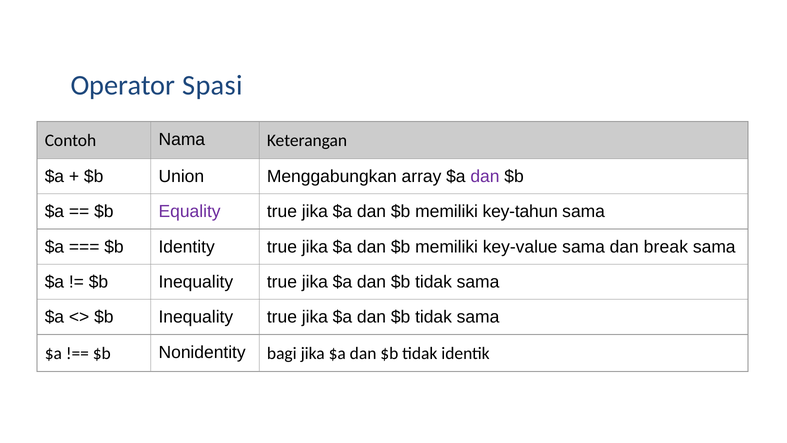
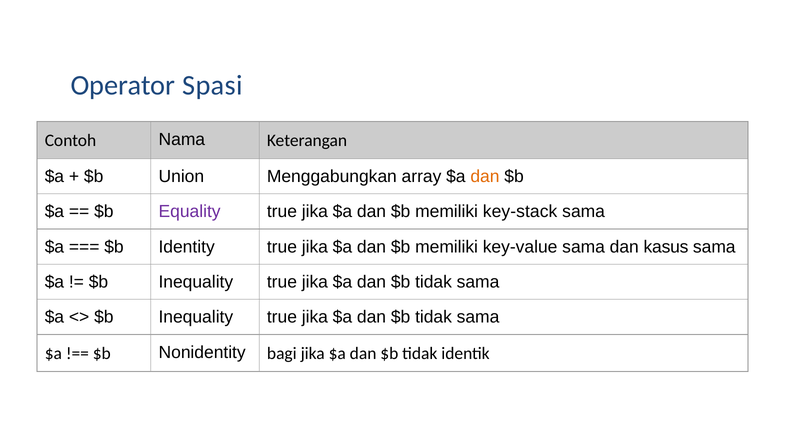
dan at (485, 176) colour: purple -> orange
key-tahun: key-tahun -> key-stack
break: break -> kasus
